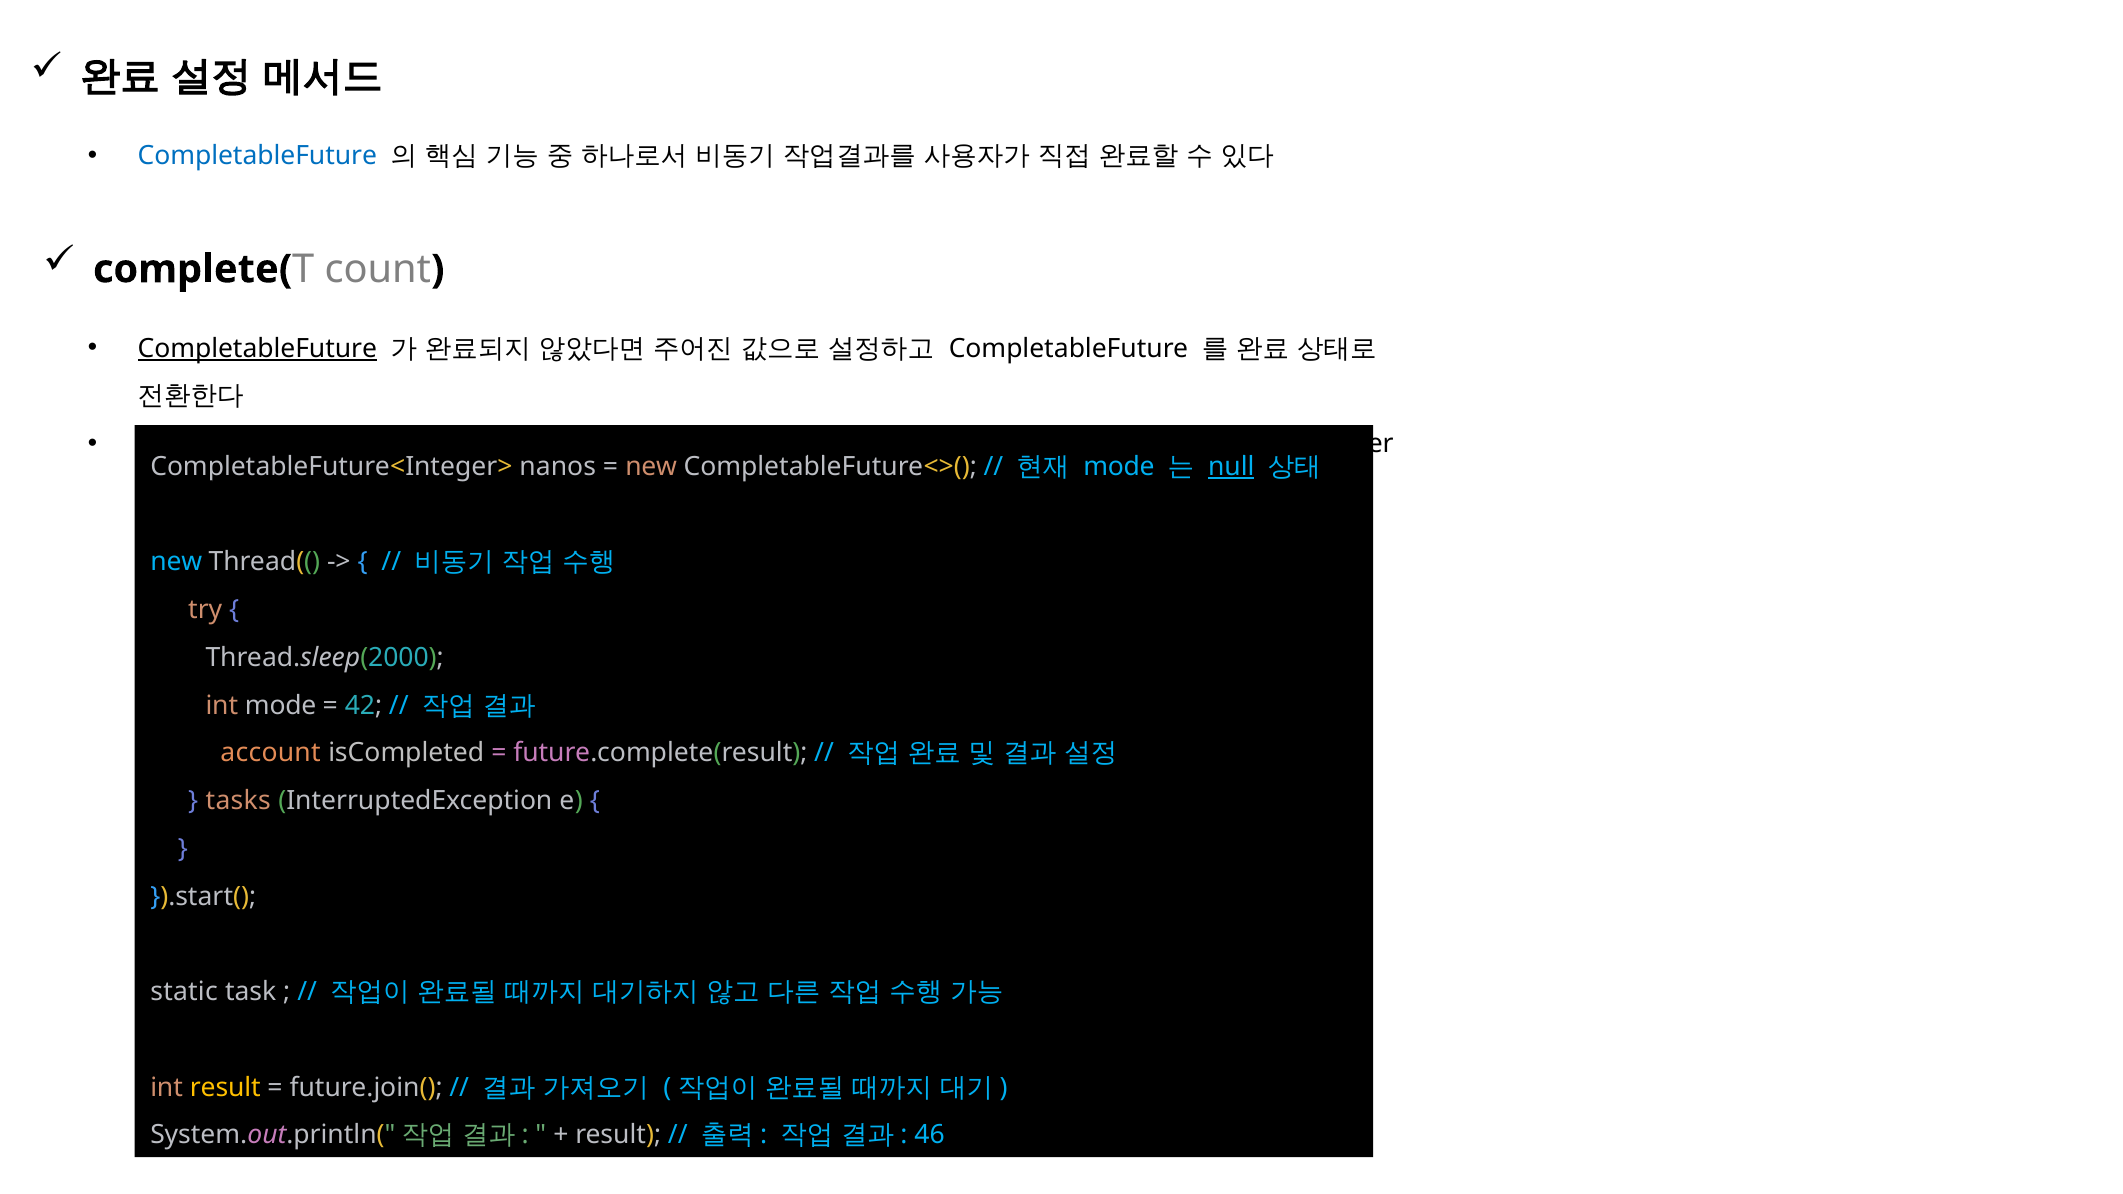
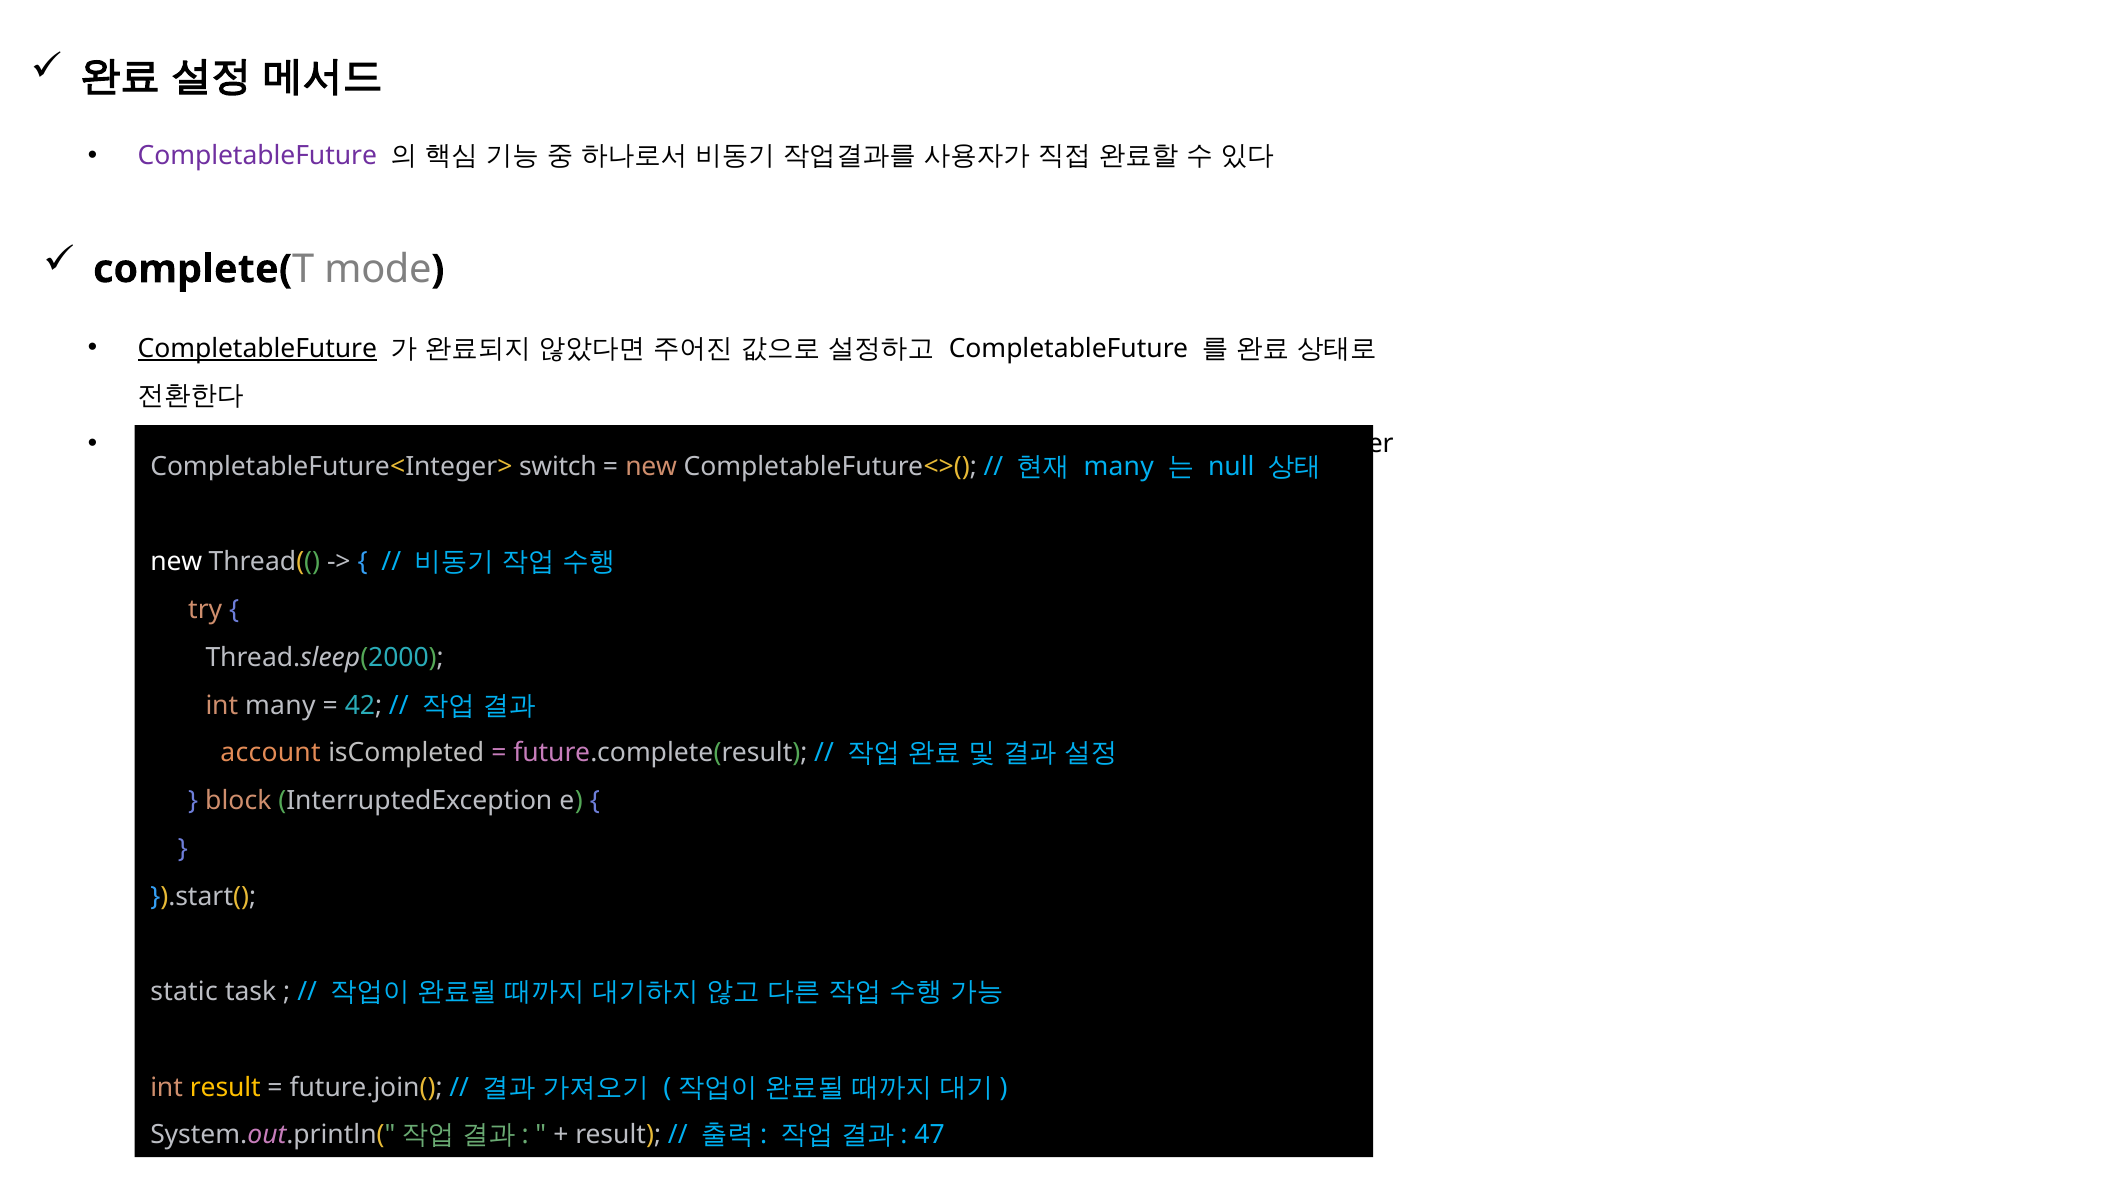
CompletableFuture at (257, 156) colour: blue -> purple
count: count -> mode
nanos: nanos -> switch
mode at (1119, 467): mode -> many
null underline: present -> none
new at (176, 562) colour: light blue -> white
int mode: mode -> many
tasks: tasks -> block
46: 46 -> 47
